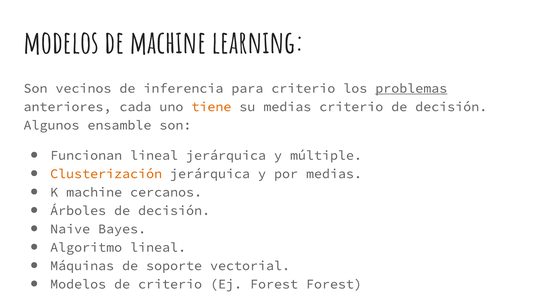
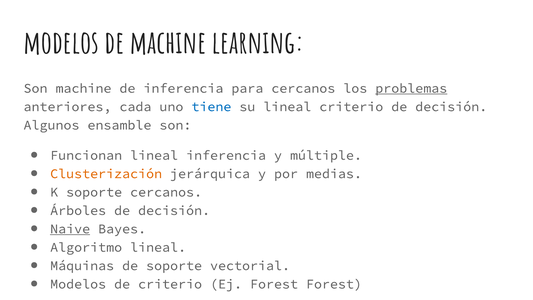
Son vecinos: vecinos -> machine
para criterio: criterio -> cercanos
tiene colour: orange -> blue
su medias: medias -> lineal
lineal jerárquica: jerárquica -> inferencia
K machine: machine -> soporte
Naive underline: none -> present
